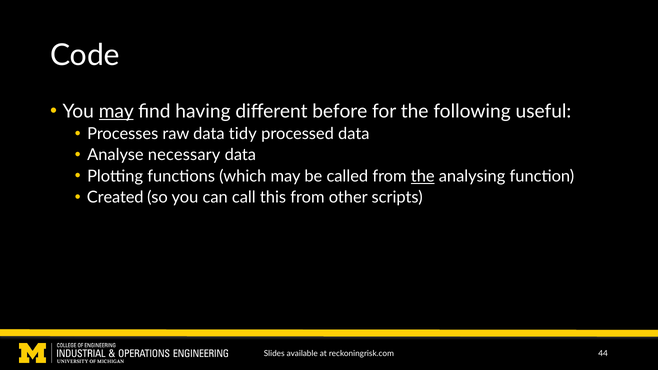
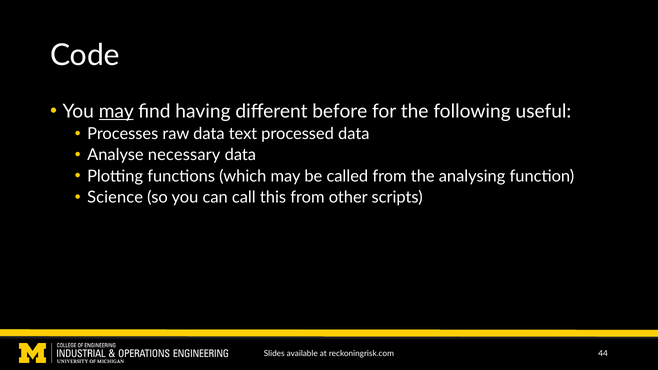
tidy: tidy -> text
the at (423, 176) underline: present -> none
Created: Created -> Science
